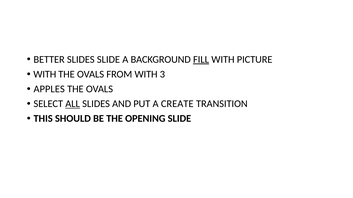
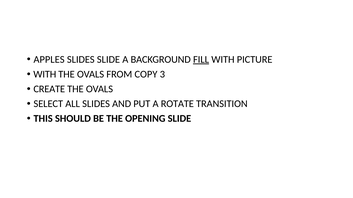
BETTER: BETTER -> APPLES
FROM WITH: WITH -> COPY
APPLES: APPLES -> CREATE
ALL underline: present -> none
CREATE: CREATE -> ROTATE
